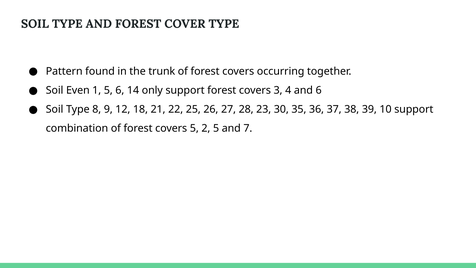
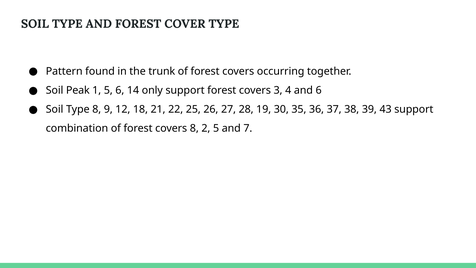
Even: Even -> Peak
23: 23 -> 19
10: 10 -> 43
covers 5: 5 -> 8
